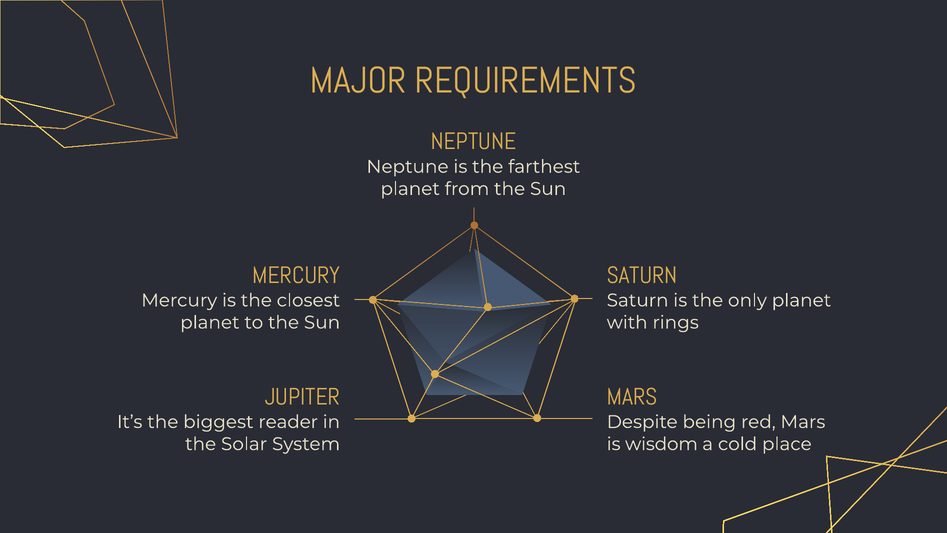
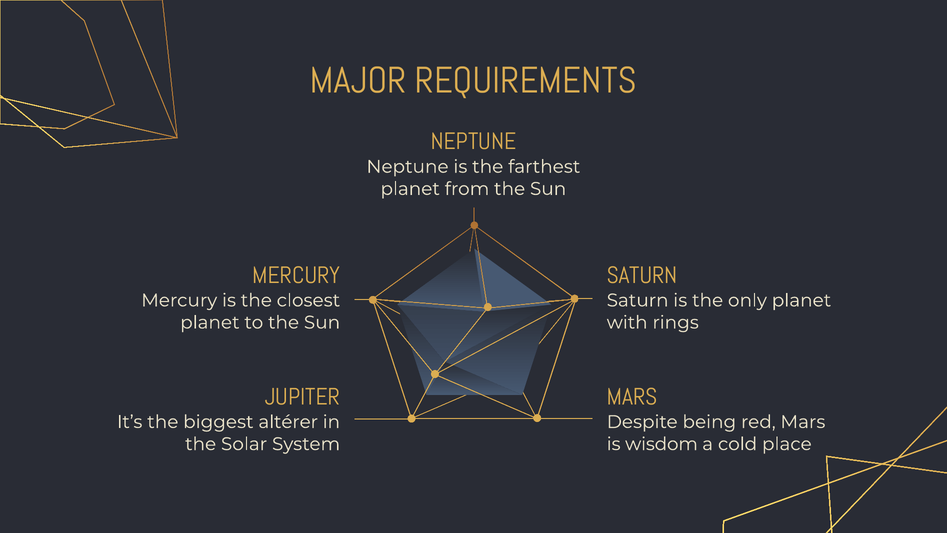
reader: reader -> altérer
